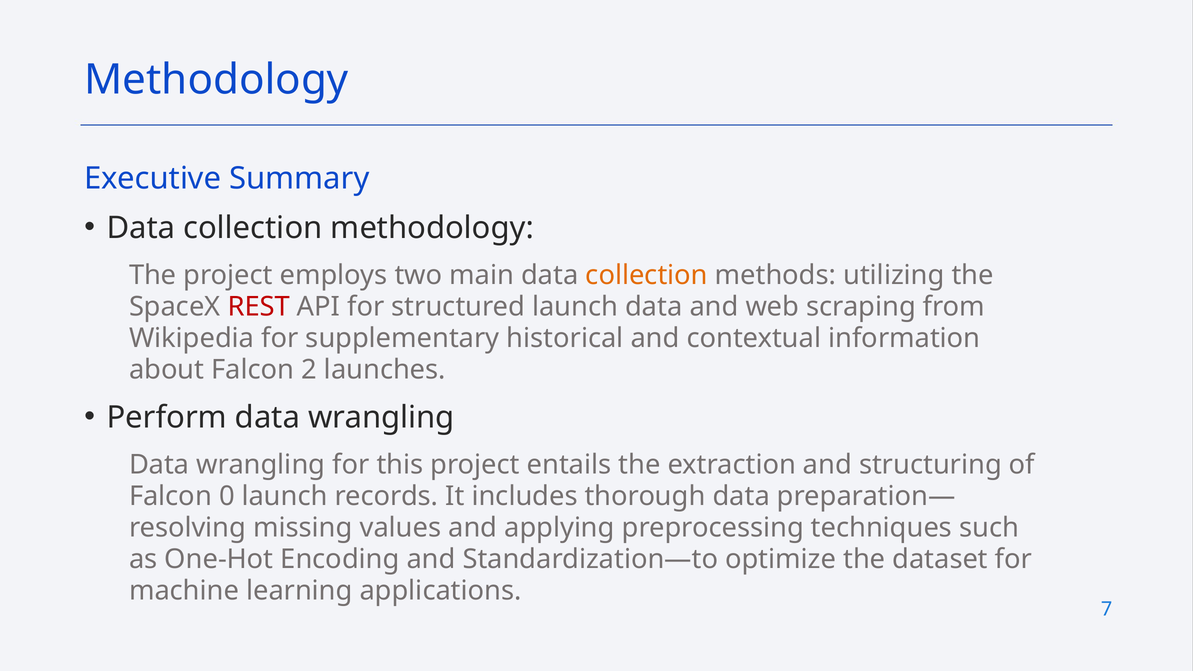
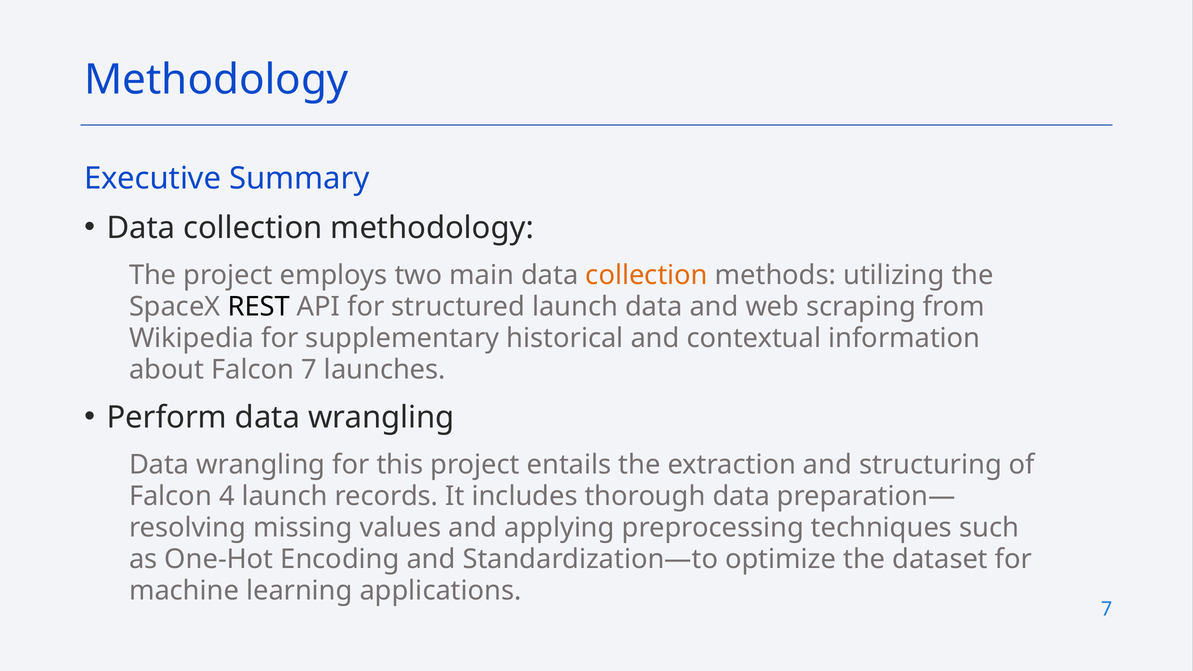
REST colour: red -> black
Falcon 2: 2 -> 7
0: 0 -> 4
